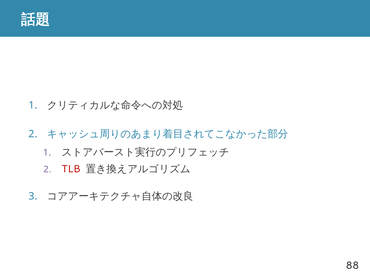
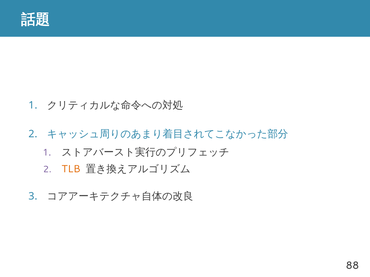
TLB colour: red -> orange
